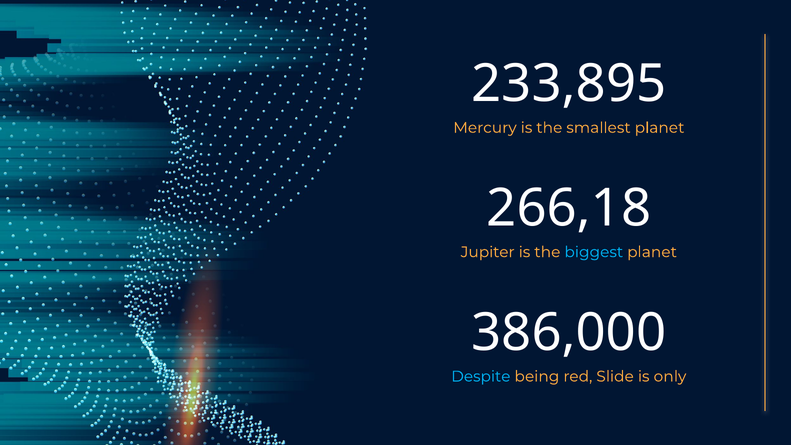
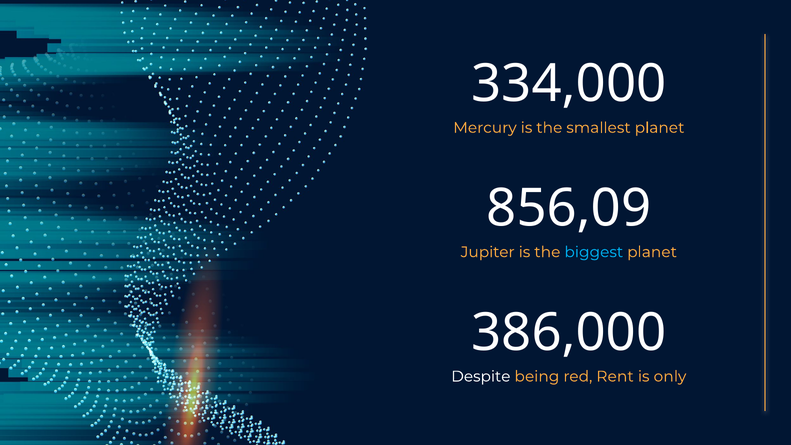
233,895: 233,895 -> 334,000
266,18: 266,18 -> 856,09
Despite colour: light blue -> white
Slide: Slide -> Rent
